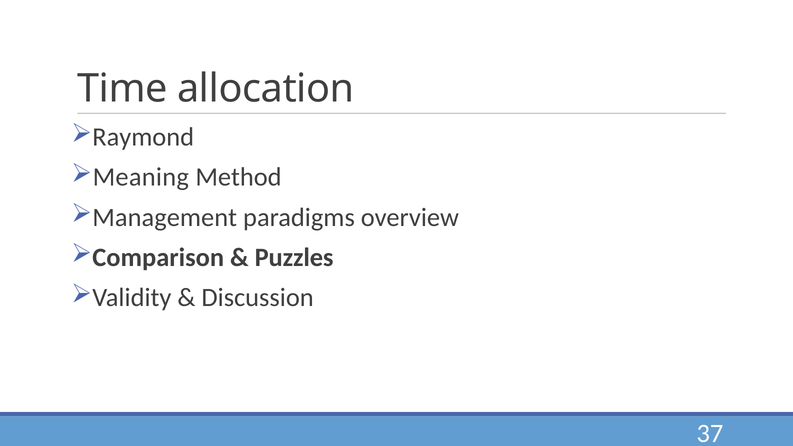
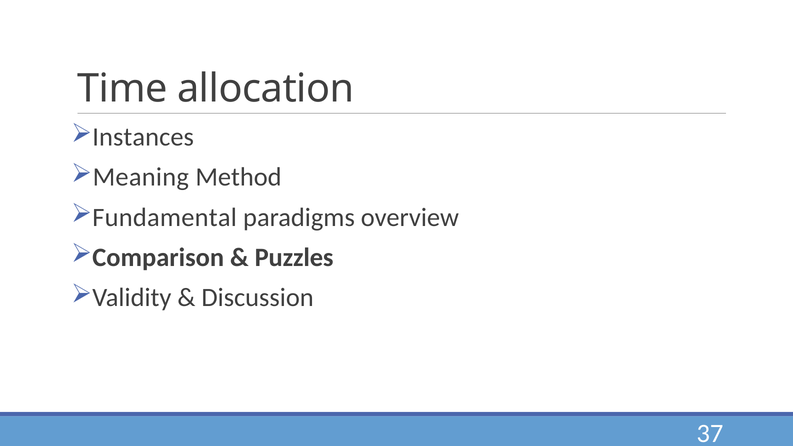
Raymond: Raymond -> Instances
Management: Management -> Fundamental
